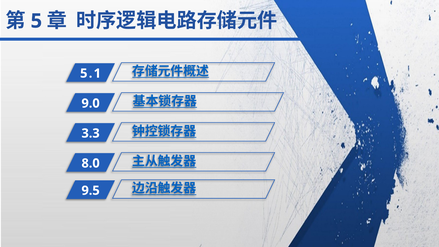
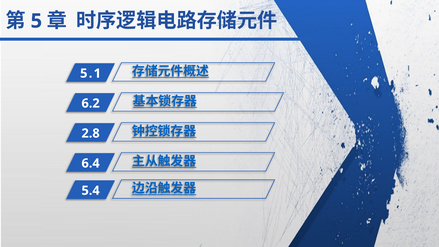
9.0: 9.0 -> 6.2
3.3: 3.3 -> 2.8
8.0: 8.0 -> 6.4
9.5: 9.5 -> 5.4
